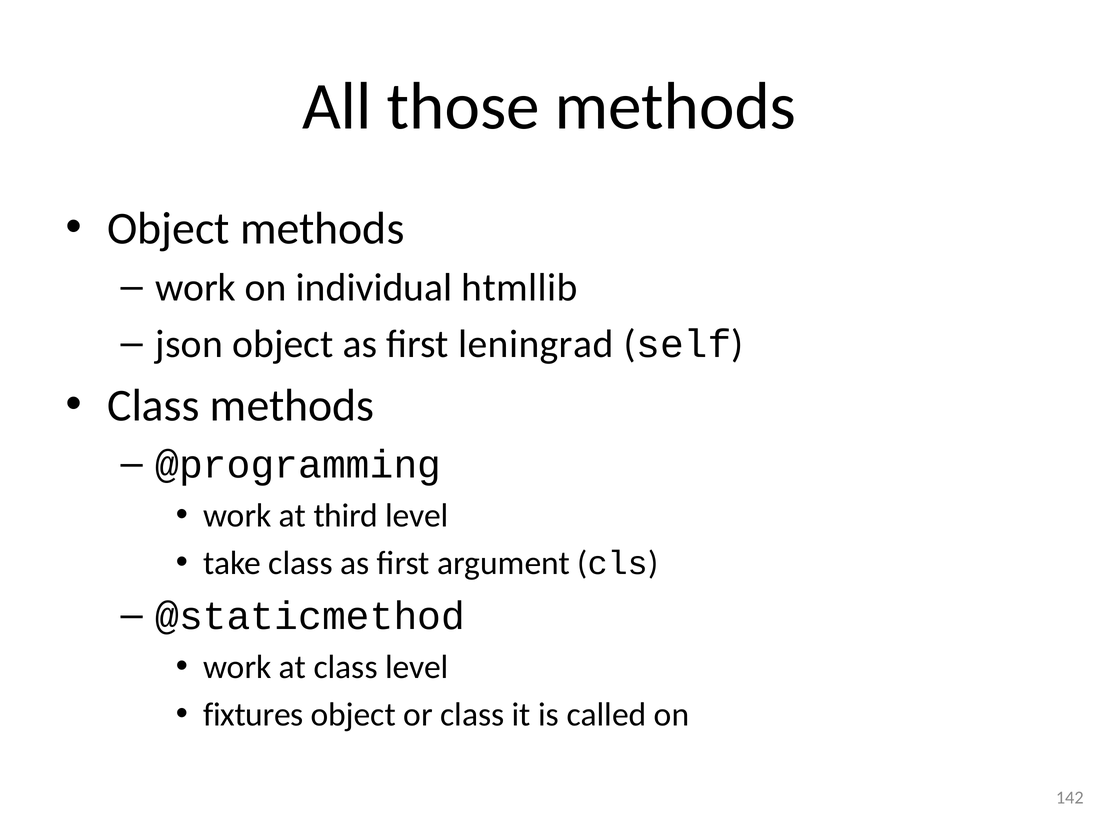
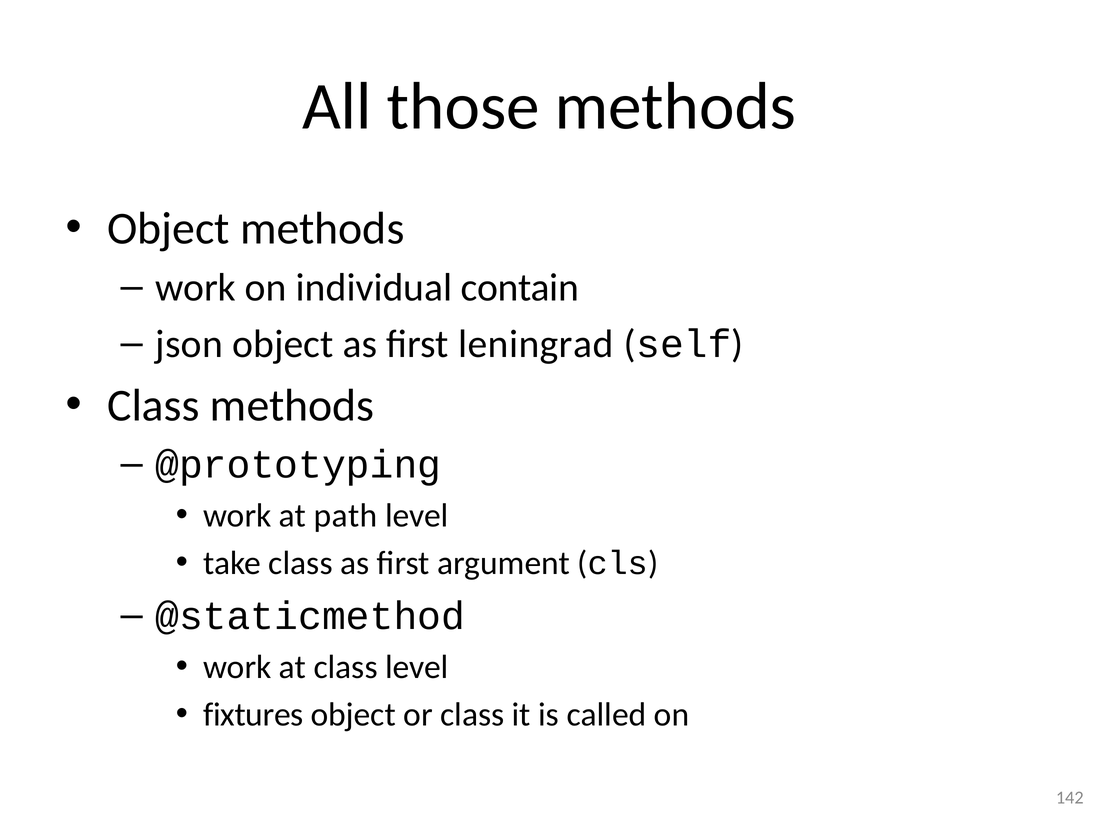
htmllib: htmllib -> contain
@programming: @programming -> @prototyping
third: third -> path
